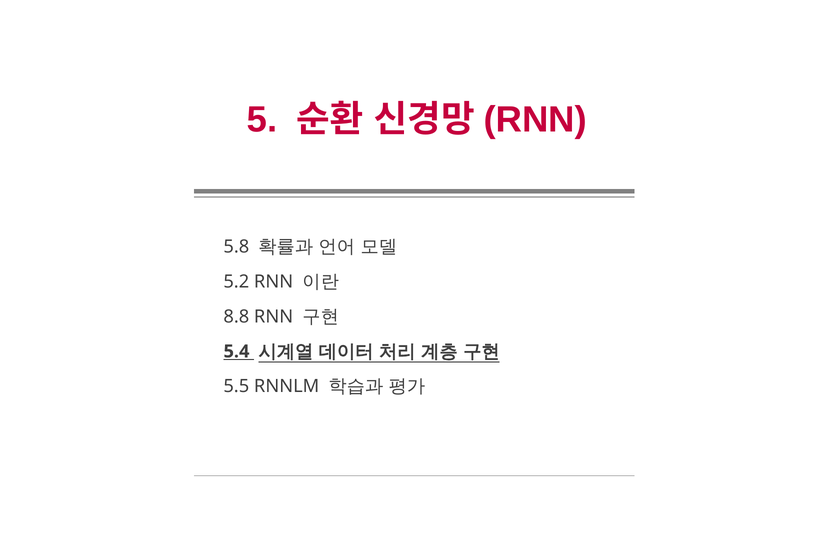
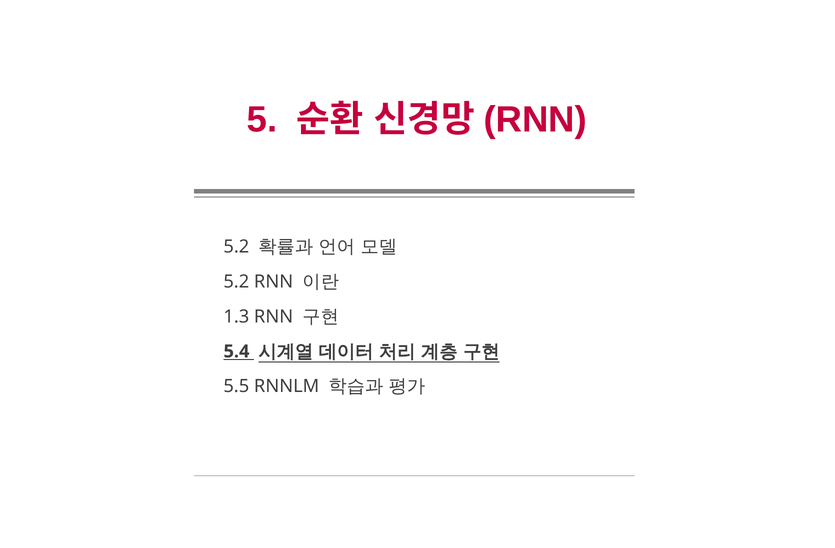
5.8 at (236, 247): 5.8 -> 5.2
8.8: 8.8 -> 1.3
